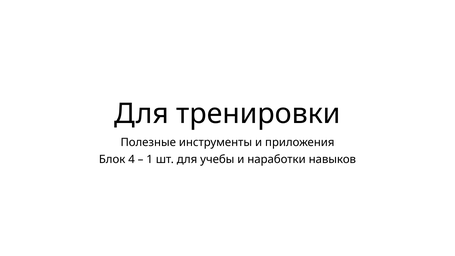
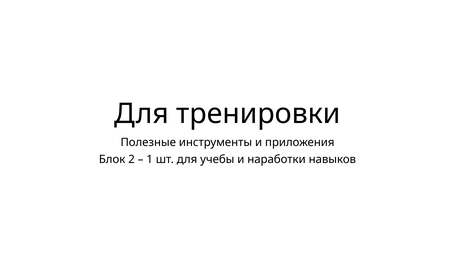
4: 4 -> 2
